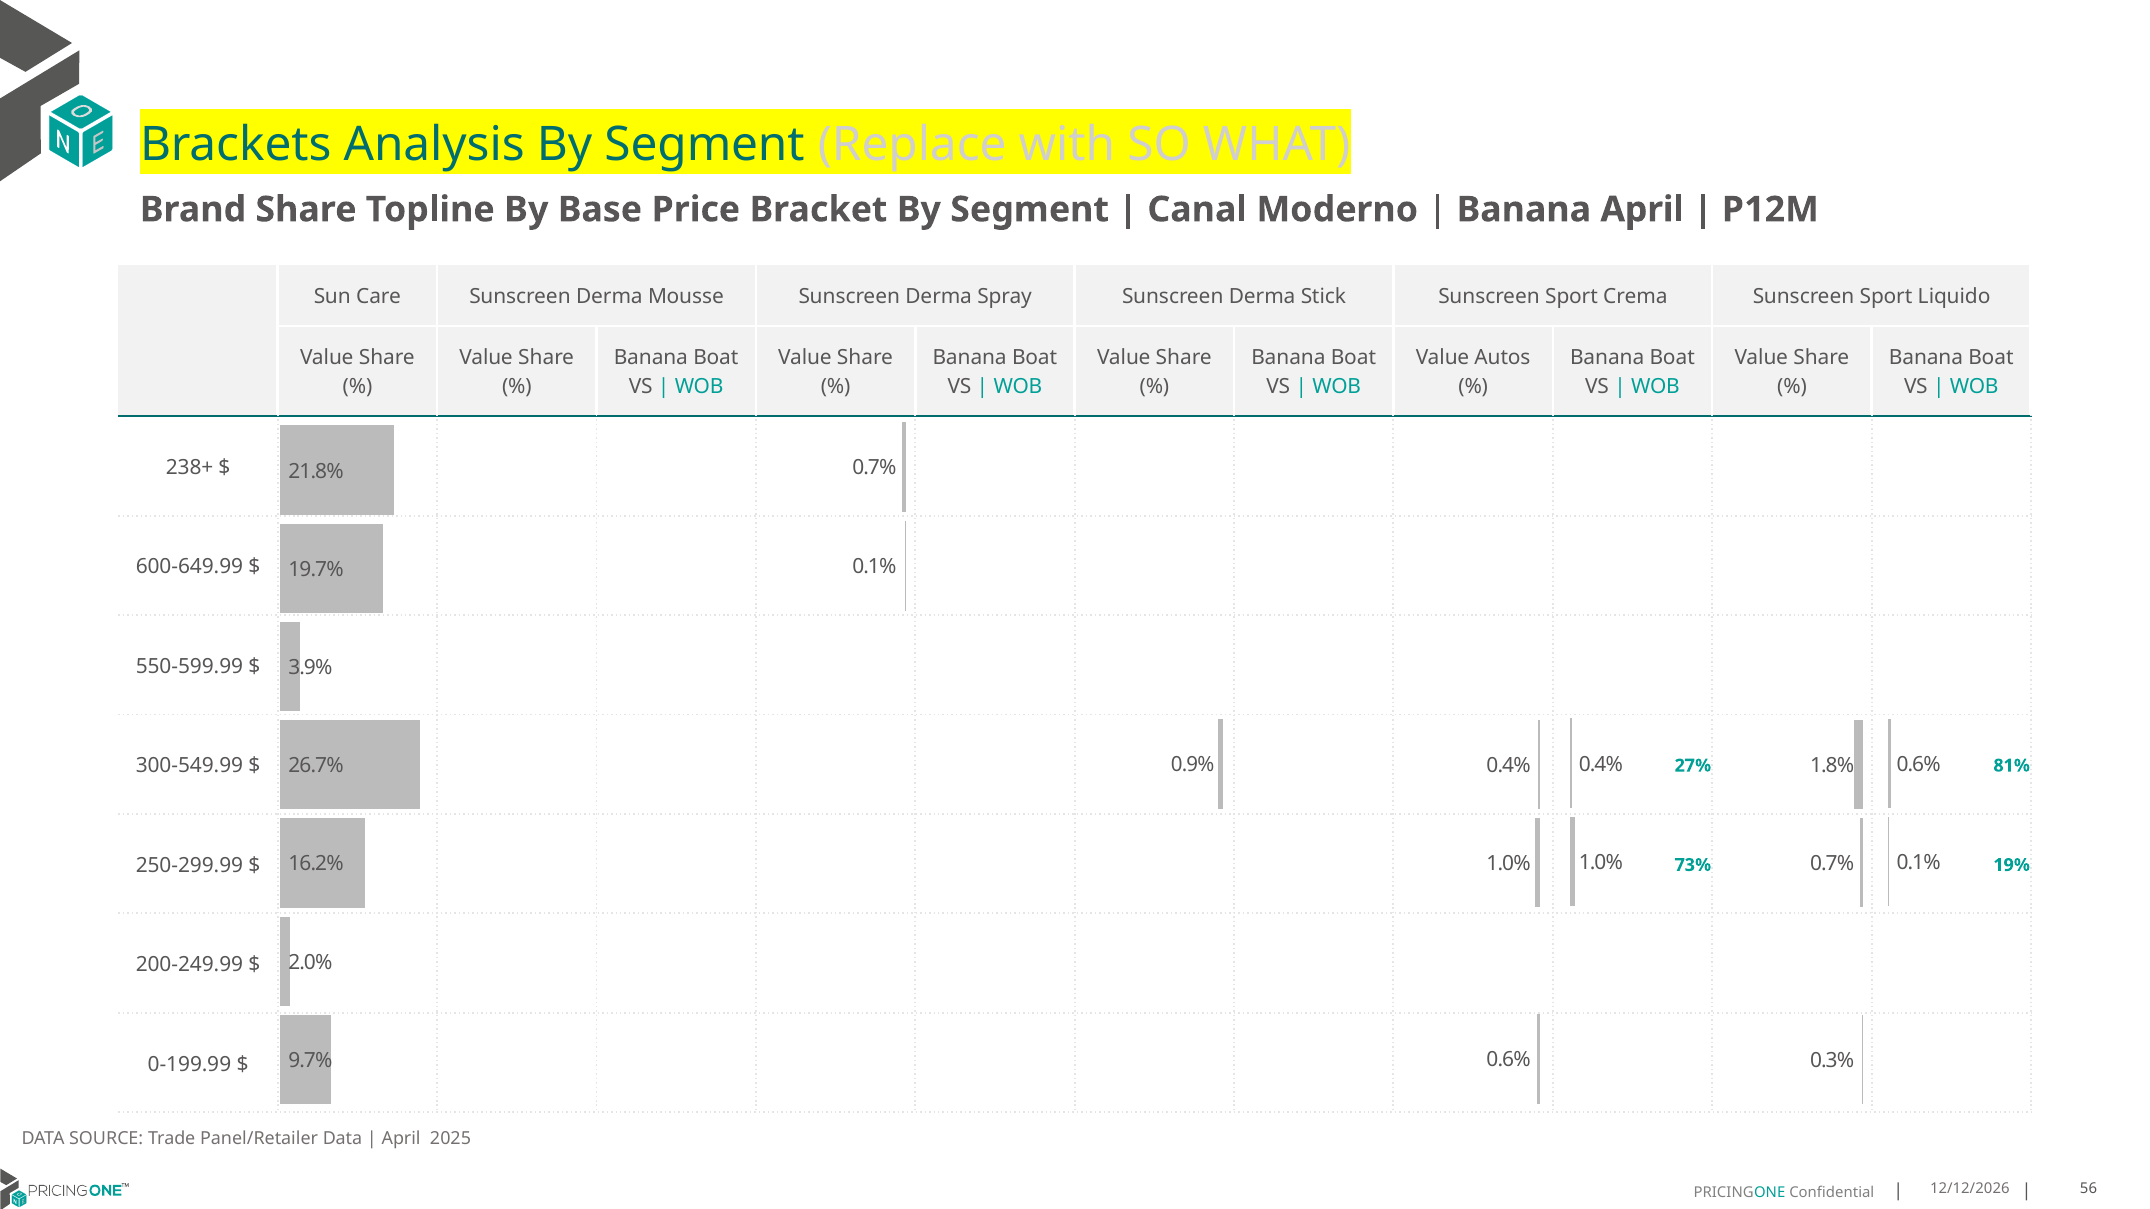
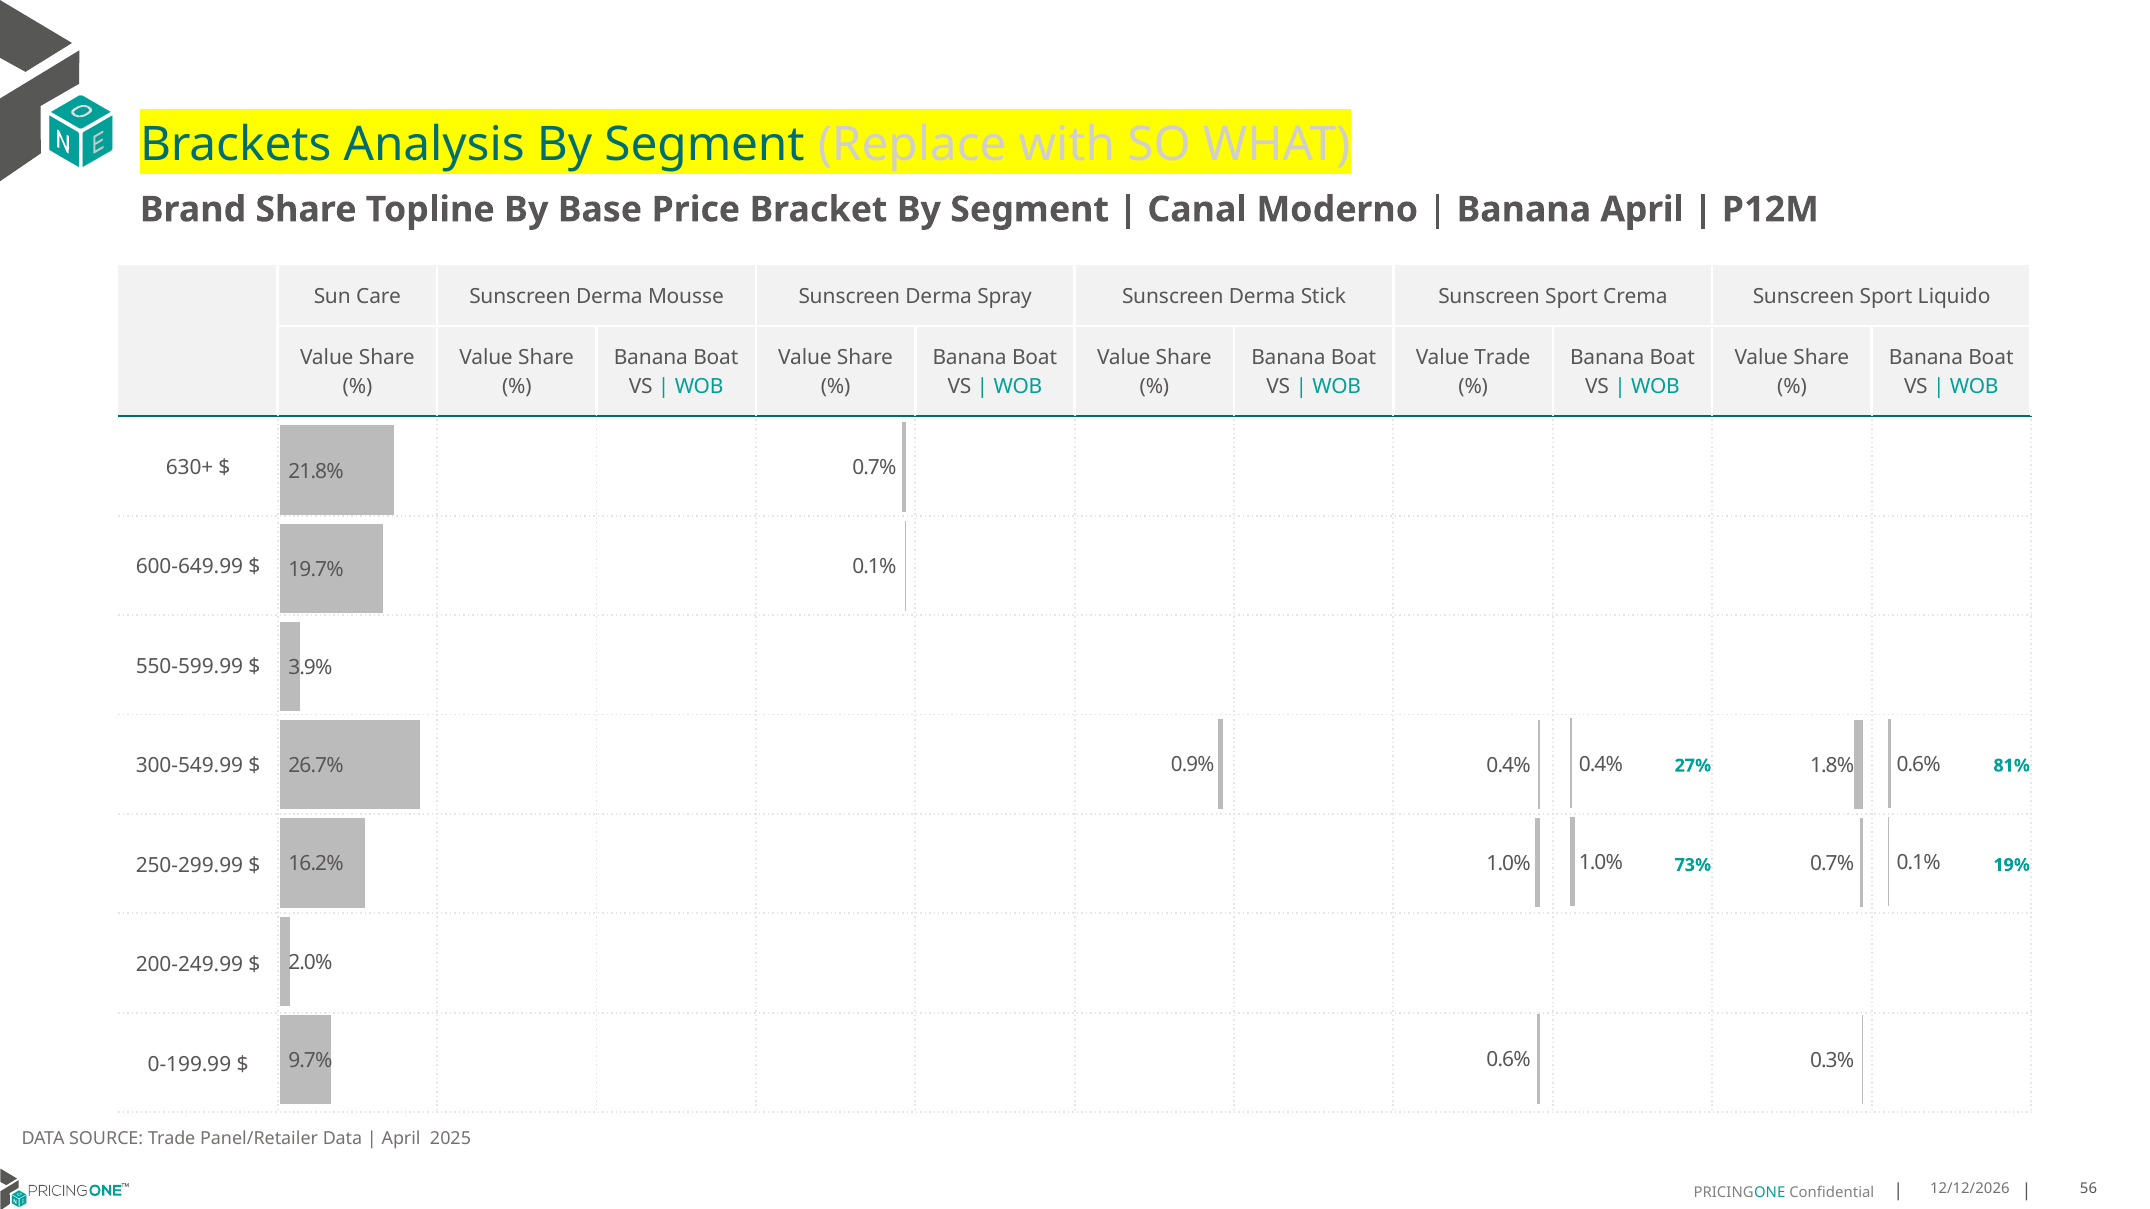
Value Autos: Autos -> Trade
238+: 238+ -> 630+
